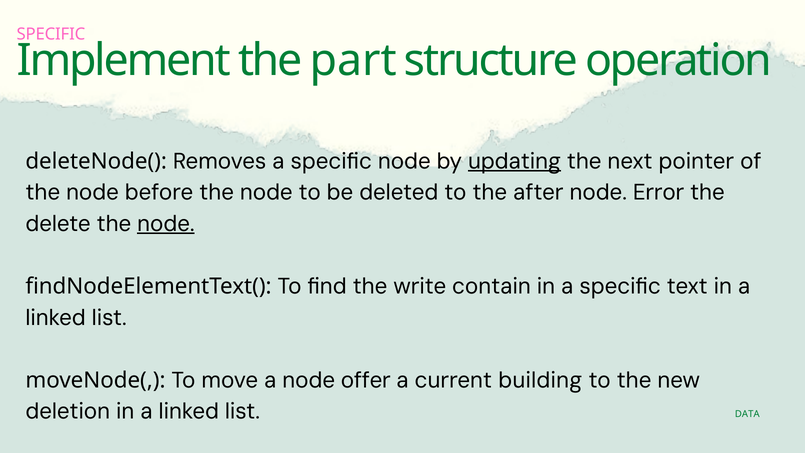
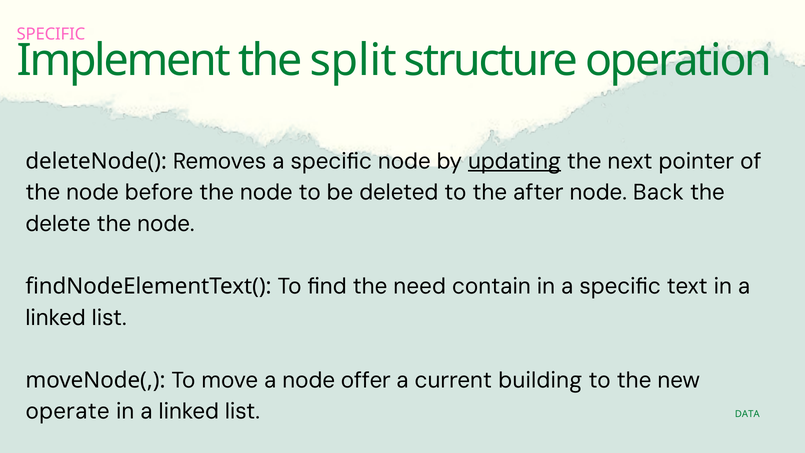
part: part -> split
Error: Error -> Back
node at (166, 224) underline: present -> none
write: write -> need
deletion: deletion -> operate
